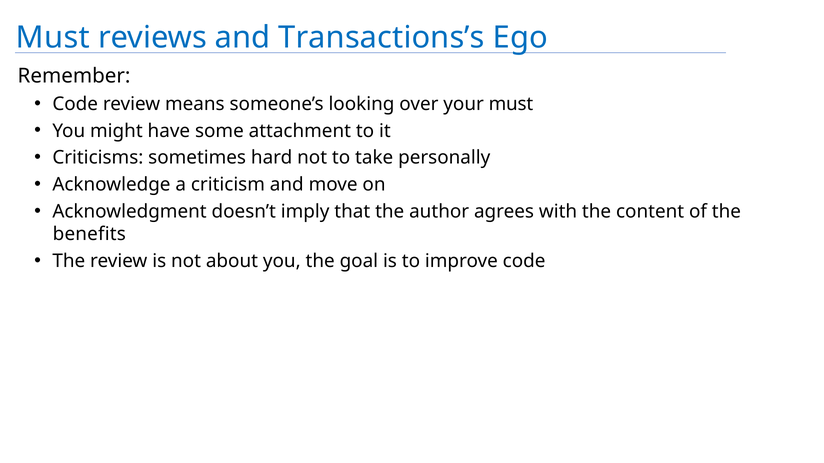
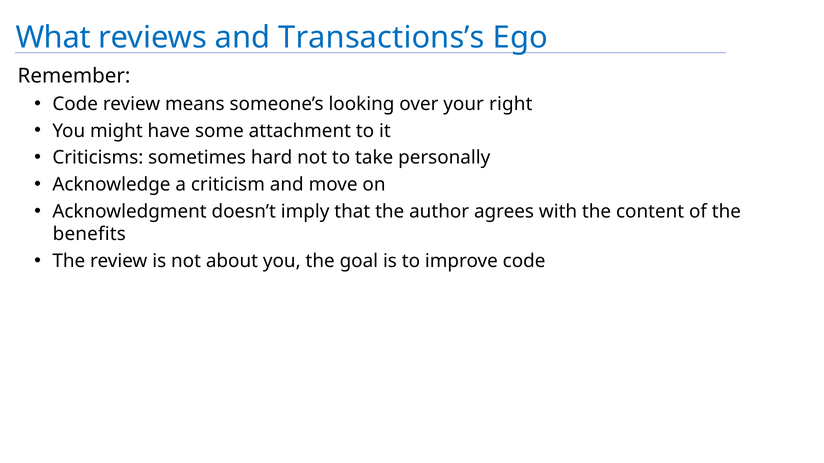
Must at (53, 37): Must -> What
your must: must -> right
